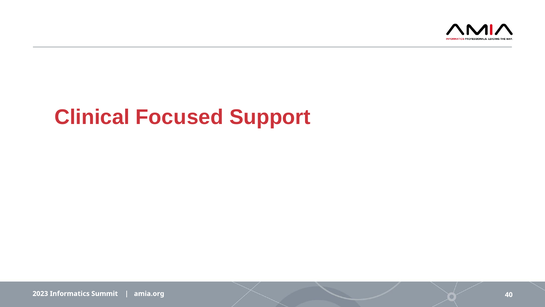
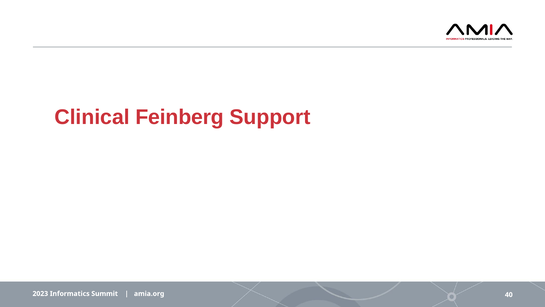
Focused: Focused -> Feinberg
